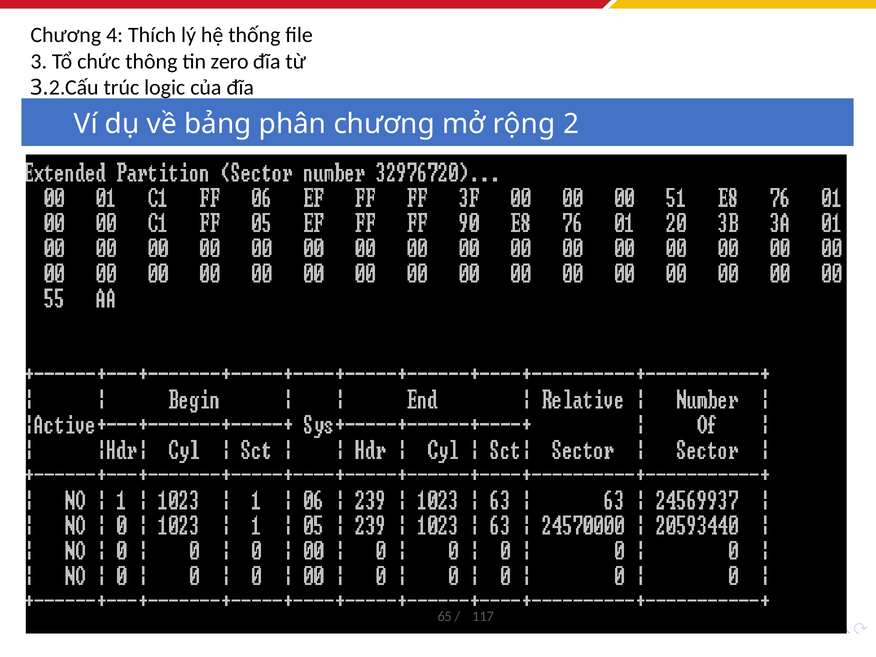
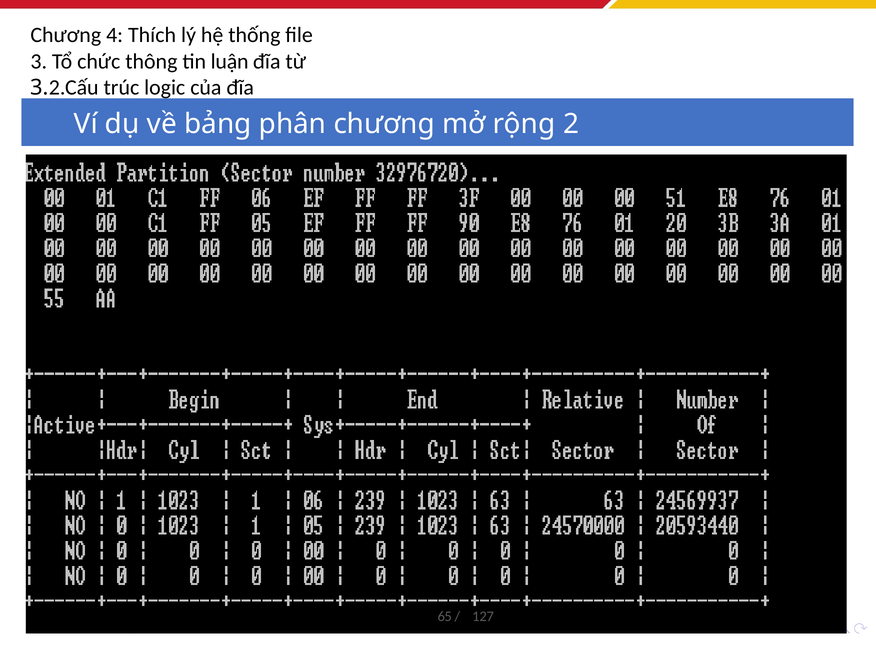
zero: zero -> luận
117: 117 -> 127
